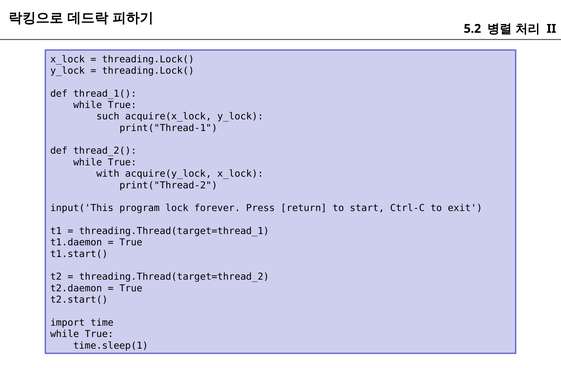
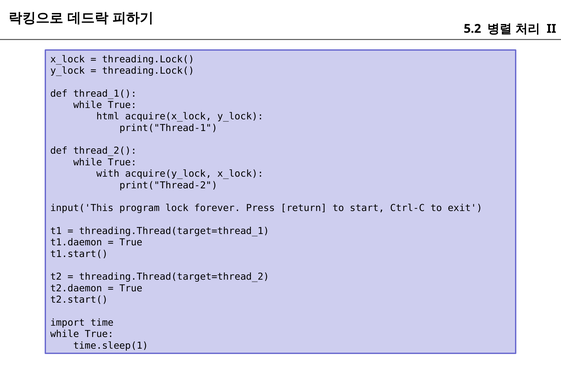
such: such -> html
